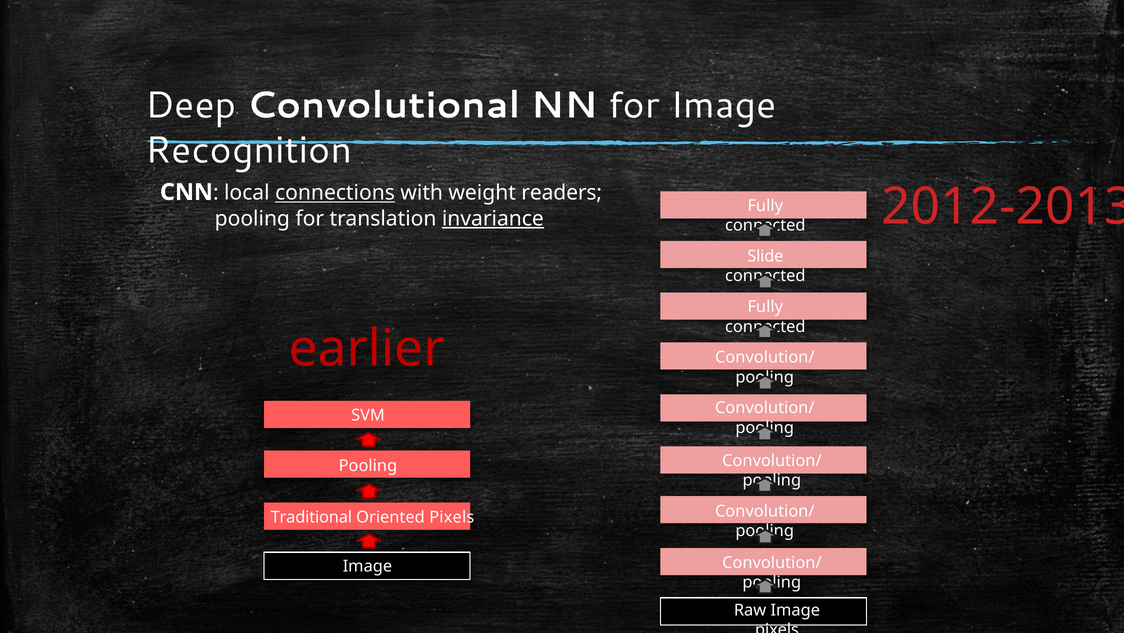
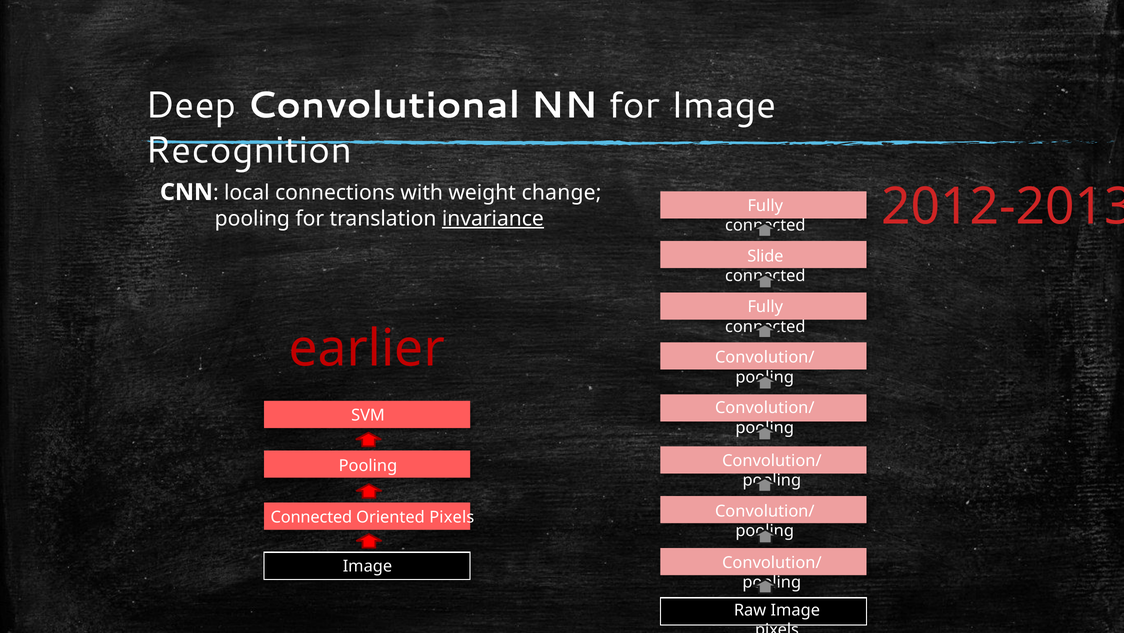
connections underline: present -> none
readers: readers -> change
Traditional at (311, 517): Traditional -> Connected
